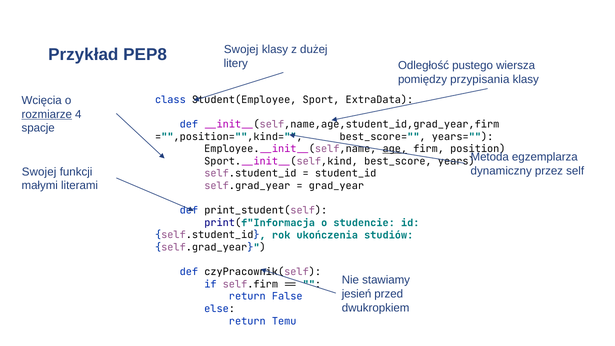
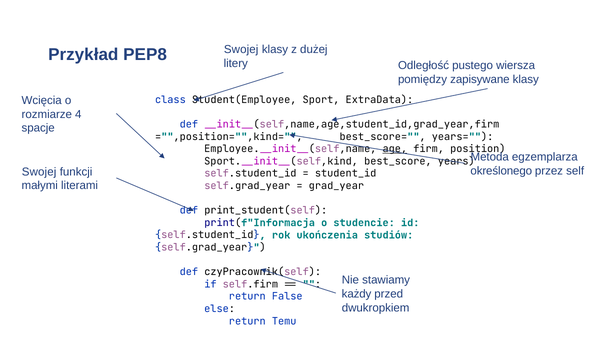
przypisania: przypisania -> zapisywane
rozmiarze underline: present -> none
dynamiczny: dynamiczny -> określonego
jesień: jesień -> każdy
